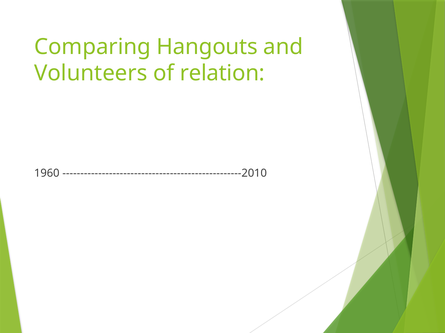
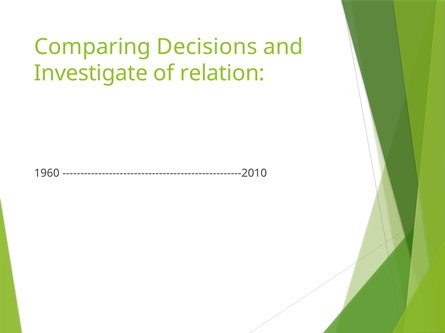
Hangouts: Hangouts -> Decisions
Volunteers: Volunteers -> Investigate
